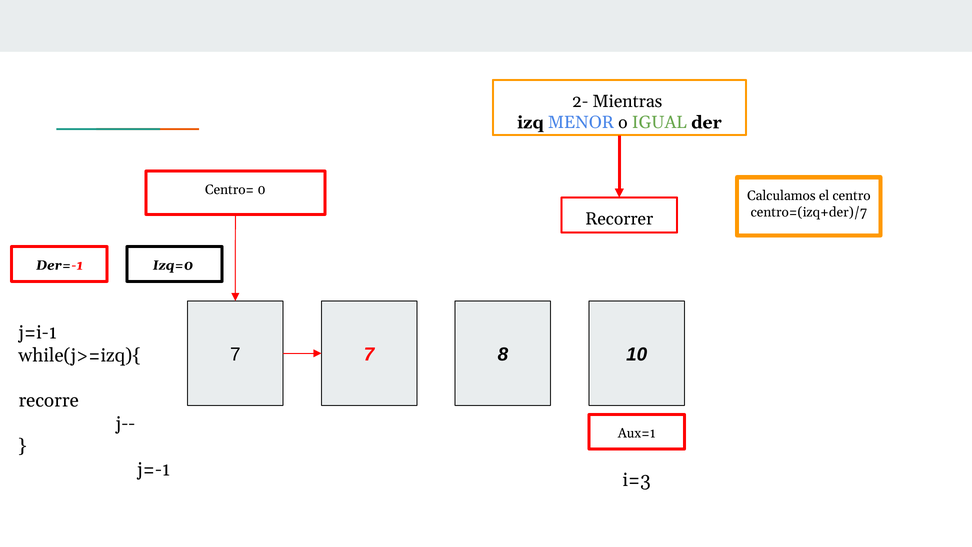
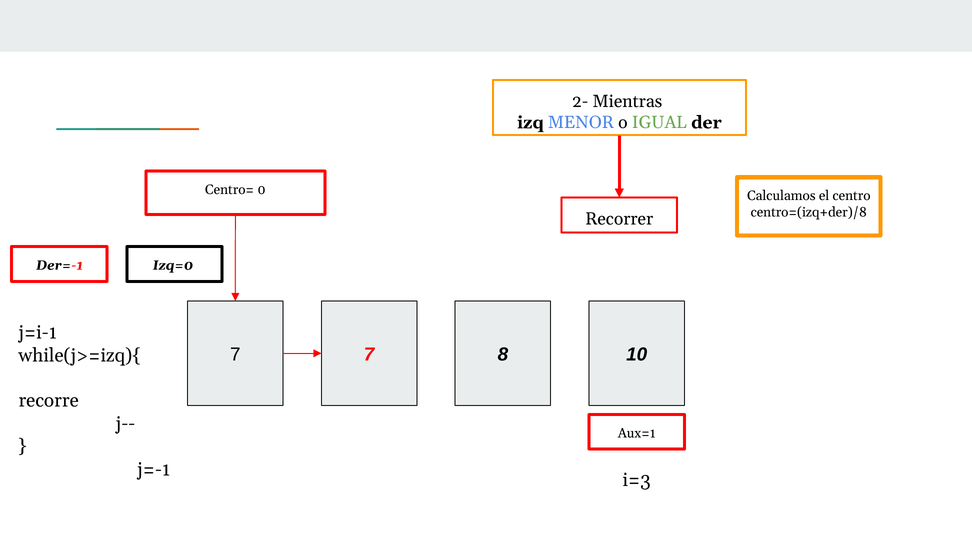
centro=(izq+der)/7: centro=(izq+der)/7 -> centro=(izq+der)/8
